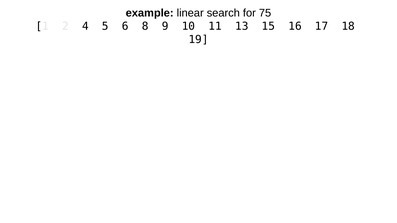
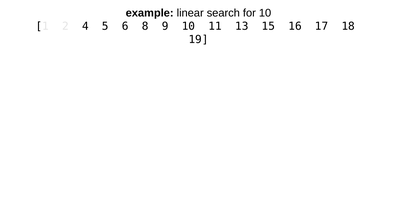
for 75: 75 -> 10
